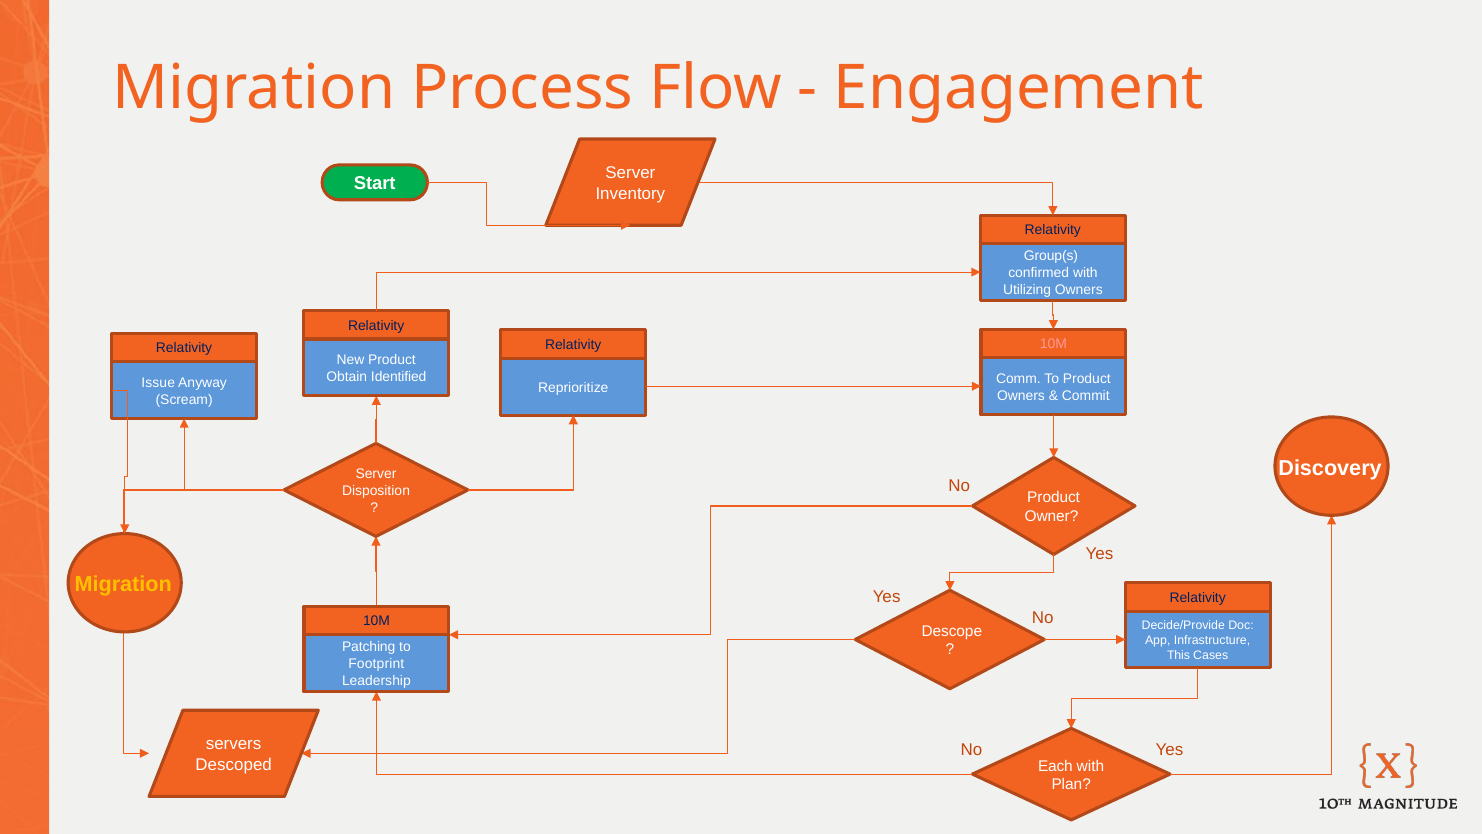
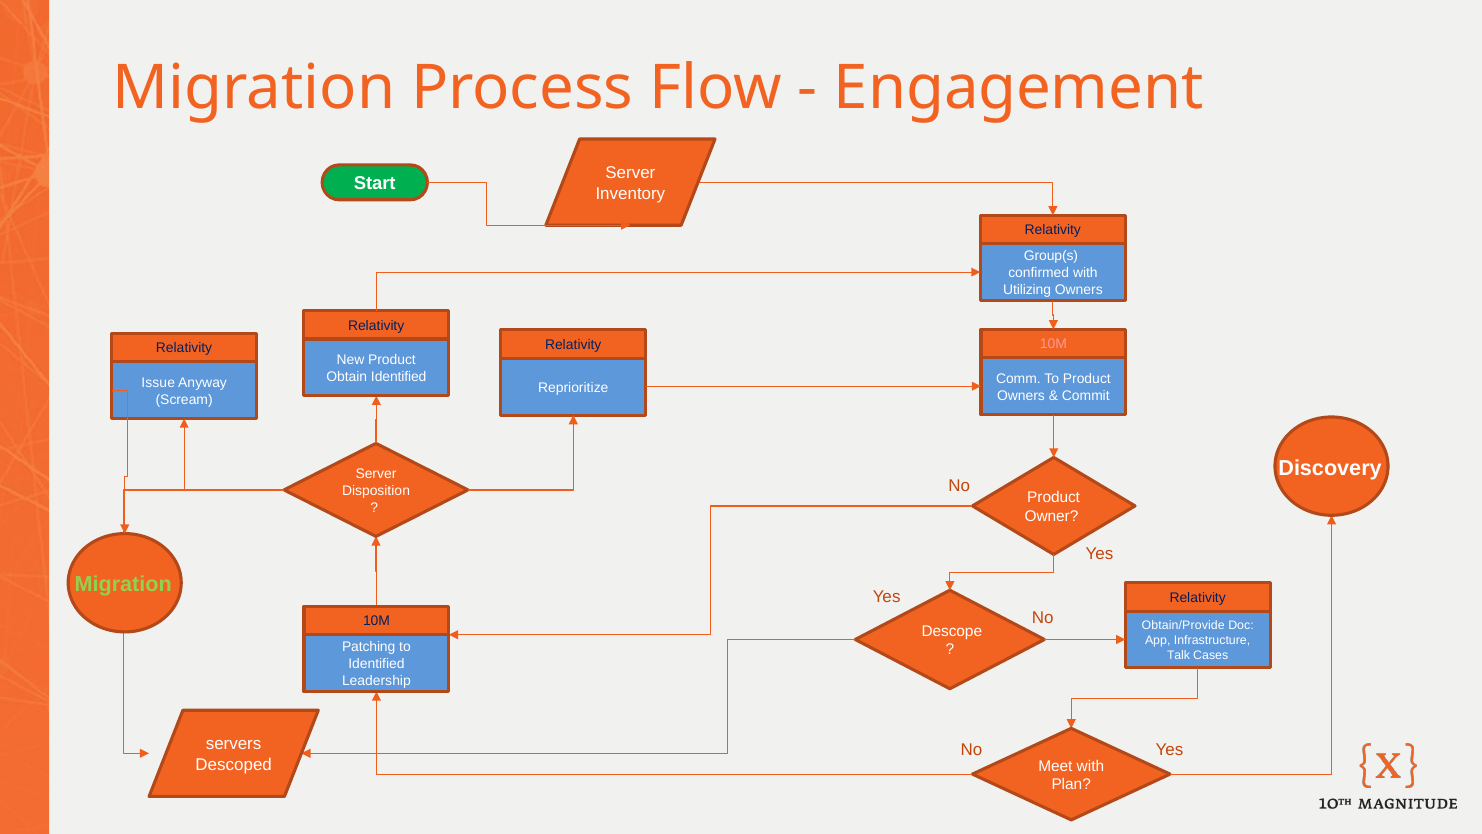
Migration at (123, 585) colour: yellow -> light green
Decide/Provide: Decide/Provide -> Obtain/Provide
This: This -> Talk
Footprint at (376, 664): Footprint -> Identified
Each: Each -> Meet
